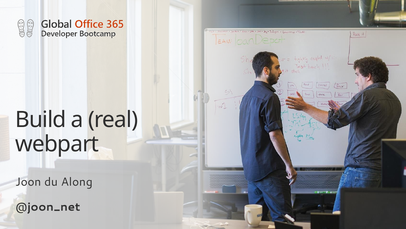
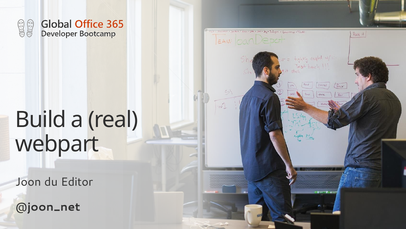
Along: Along -> Editor
